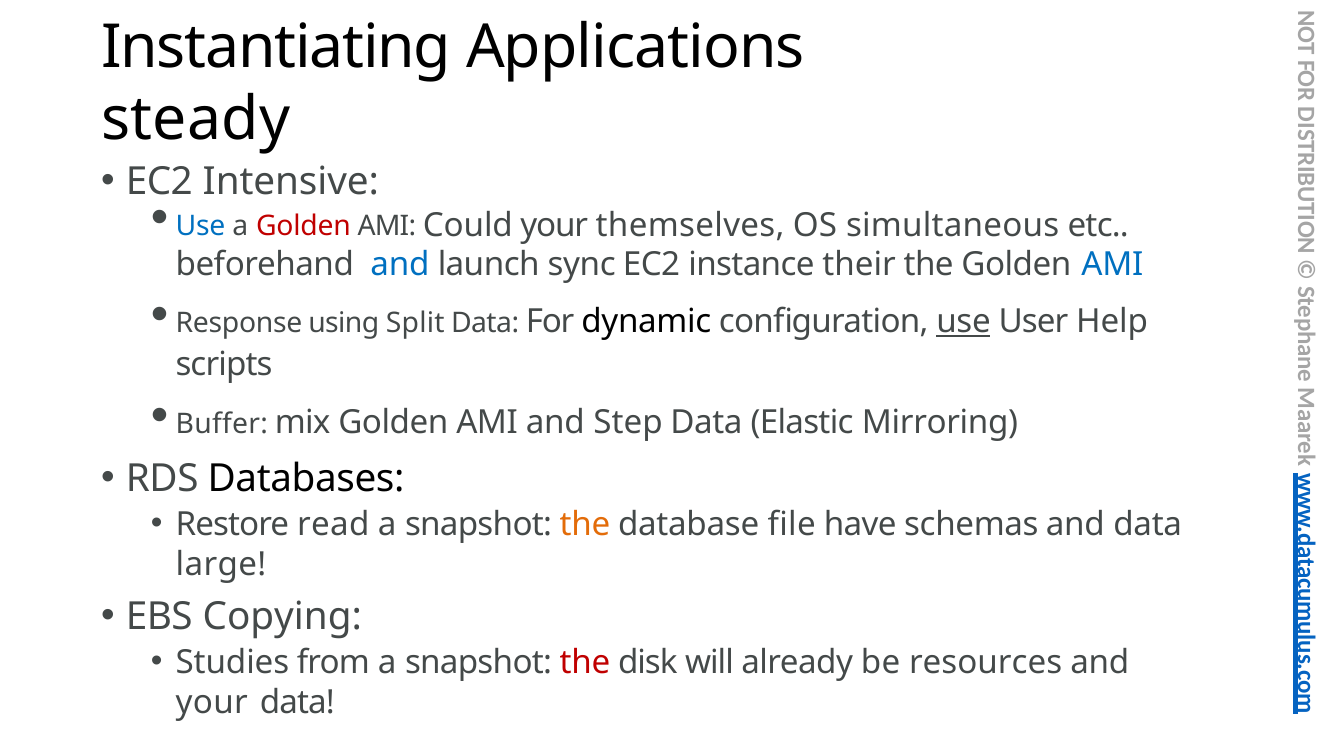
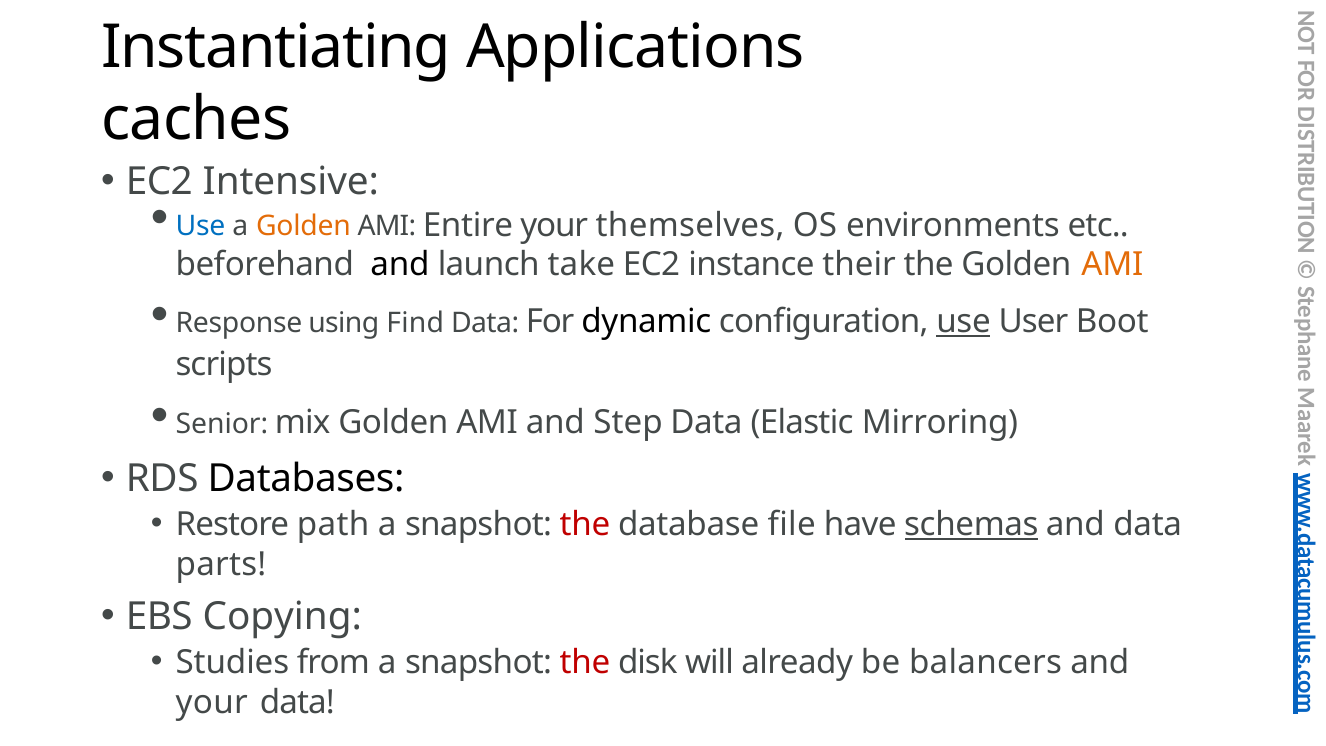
steady: steady -> caches
Golden at (303, 226) colour: red -> orange
Could: Could -> Entire
simultaneous: simultaneous -> environments
and at (400, 264) colour: blue -> black
sync: sync -> take
AMI at (1112, 264) colour: blue -> orange
Split: Split -> Find
Help: Help -> Boot
Buffer: Buffer -> Senior
read: read -> path
the at (585, 524) colour: orange -> red
schemas underline: none -> present
large: large -> parts
resources: resources -> balancers
